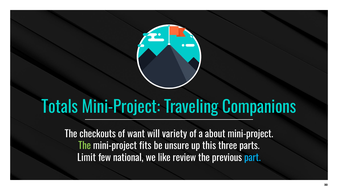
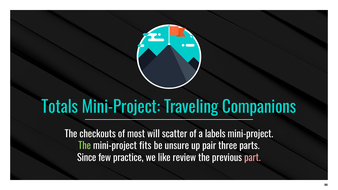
want: want -> most
variety: variety -> scatter
about: about -> labels
this: this -> pair
Limit: Limit -> Since
national: national -> practice
part colour: light blue -> pink
